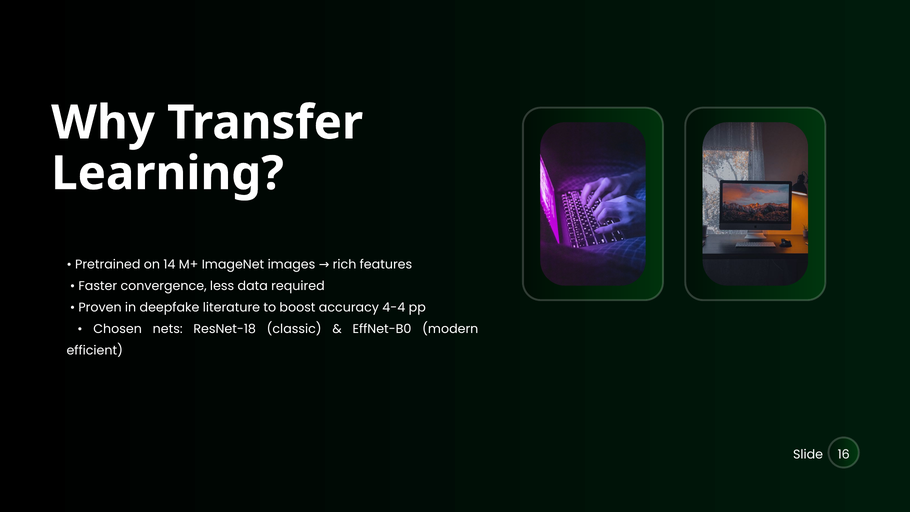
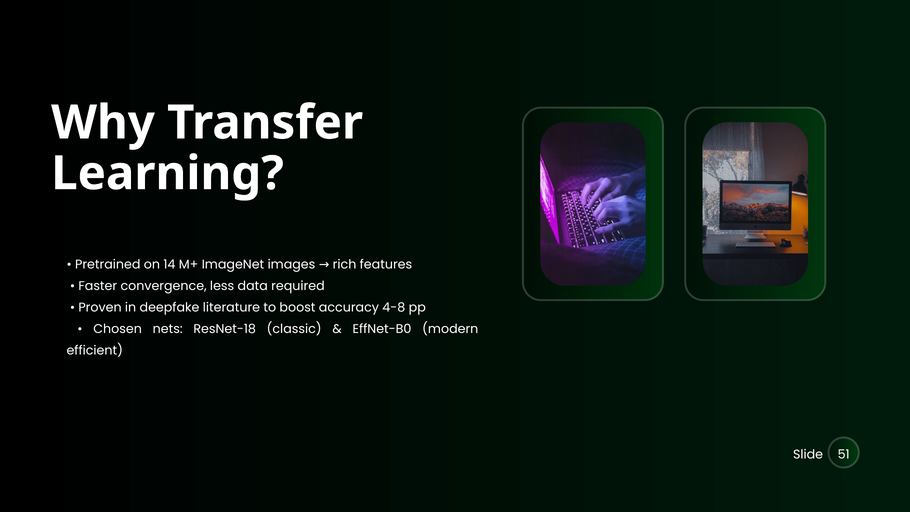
4-4: 4-4 -> 4-8
16: 16 -> 51
